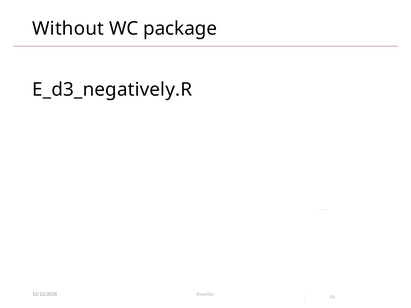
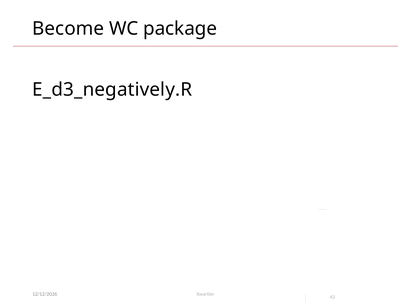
Without: Without -> Become
